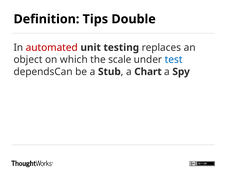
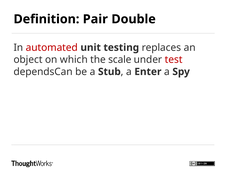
Tips: Tips -> Pair
test colour: blue -> red
Chart: Chart -> Enter
